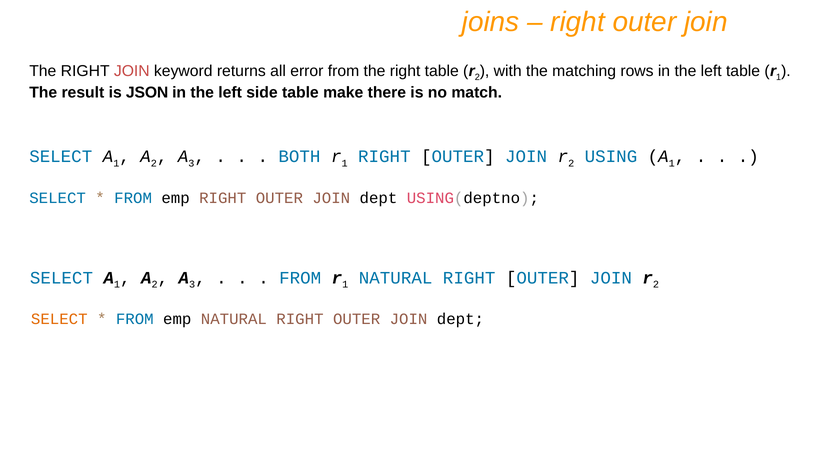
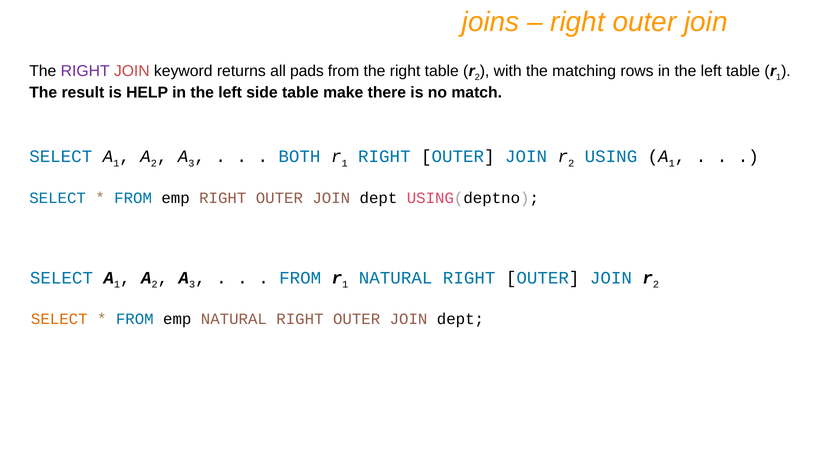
RIGHT at (85, 71) colour: black -> purple
error: error -> pads
JSON: JSON -> HELP
